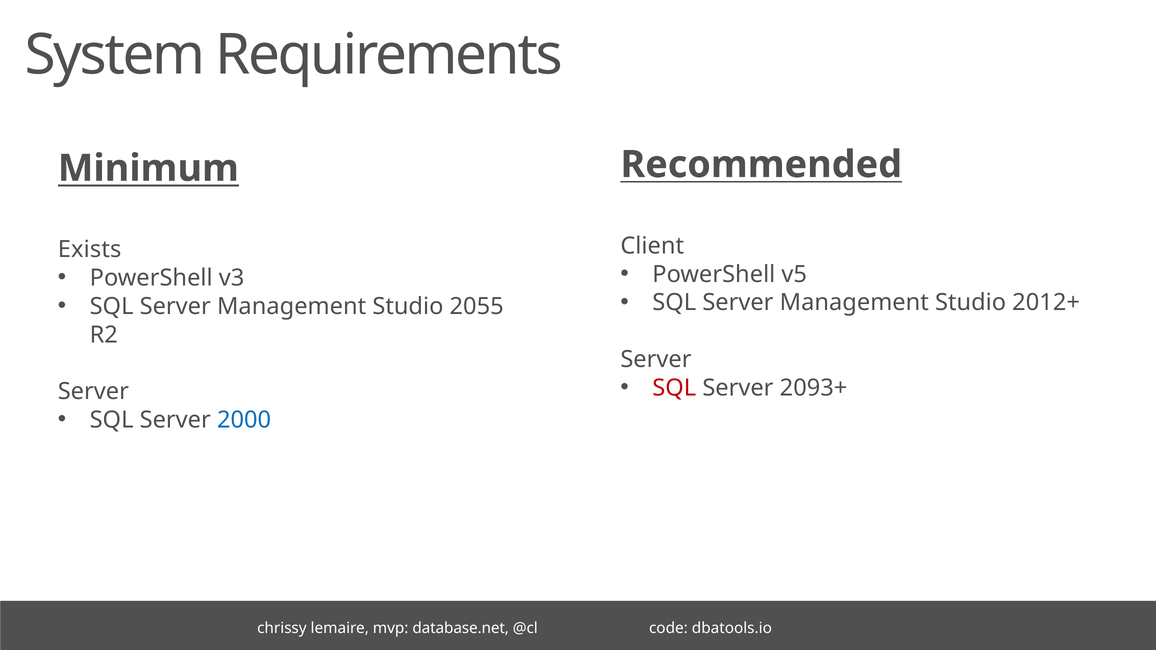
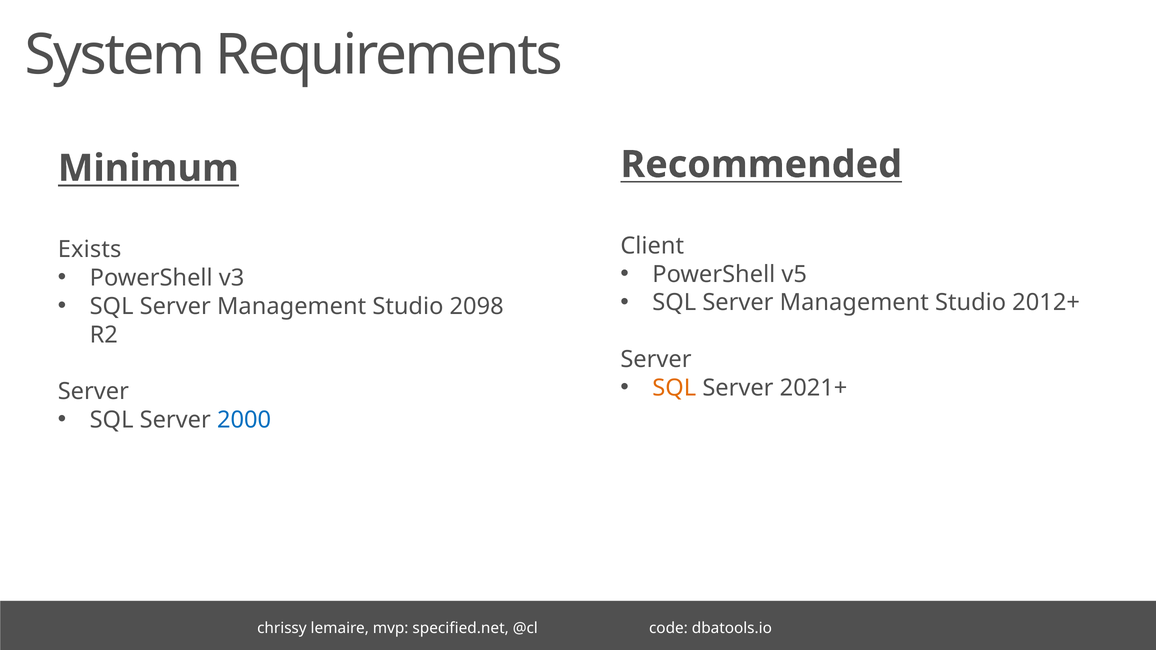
2055: 2055 -> 2098
SQL at (674, 387) colour: red -> orange
2093+: 2093+ -> 2021+
database.net: database.net -> specified.net
